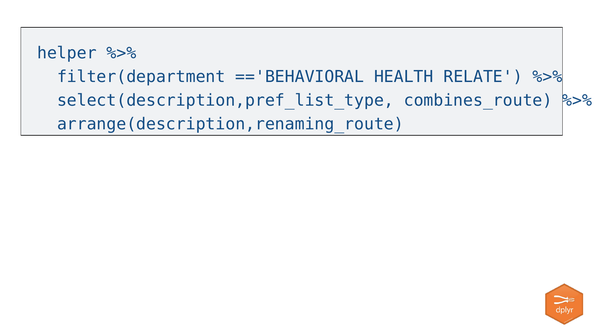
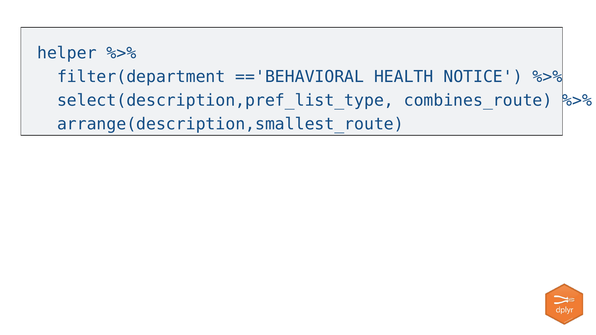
RELATE: RELATE -> NOTICE
arrange(description,renaming_route: arrange(description,renaming_route -> arrange(description,smallest_route
